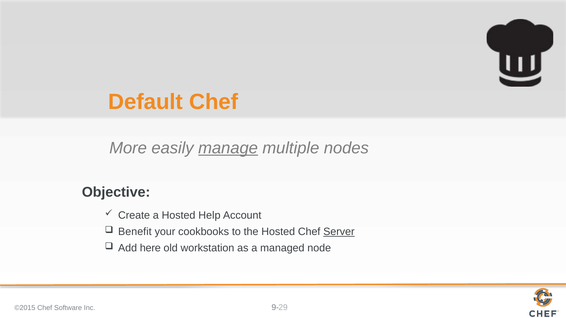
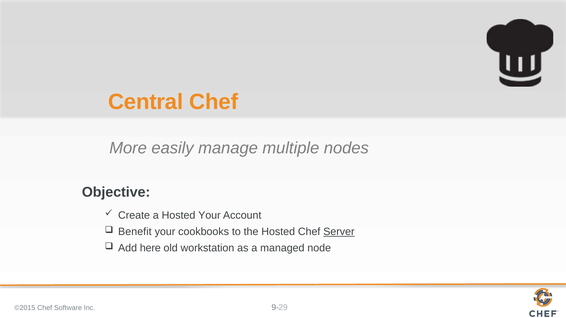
Default: Default -> Central
manage underline: present -> none
Hosted Help: Help -> Your
